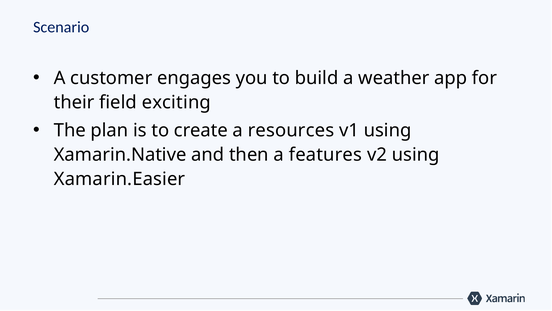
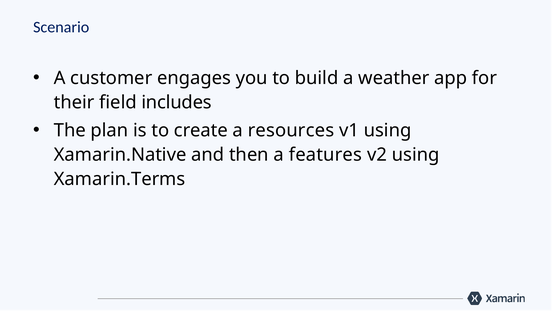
exciting: exciting -> includes
Xamarin.Easier: Xamarin.Easier -> Xamarin.Terms
